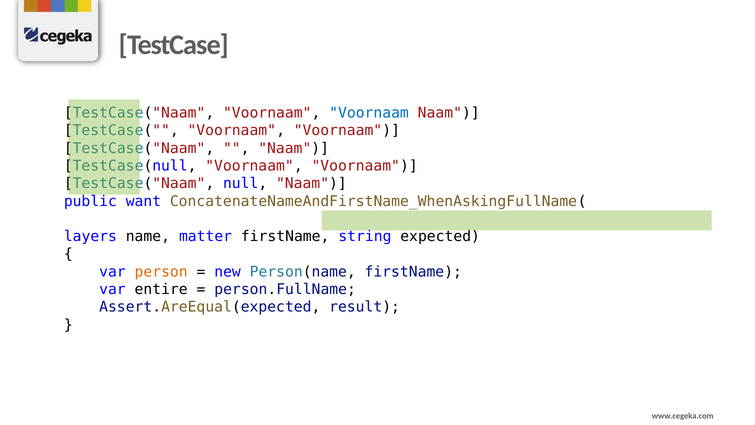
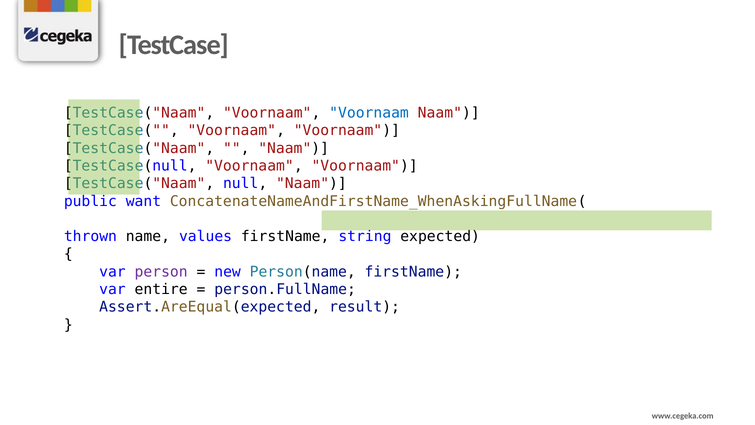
layers: layers -> thrown
matter: matter -> values
person colour: orange -> purple
